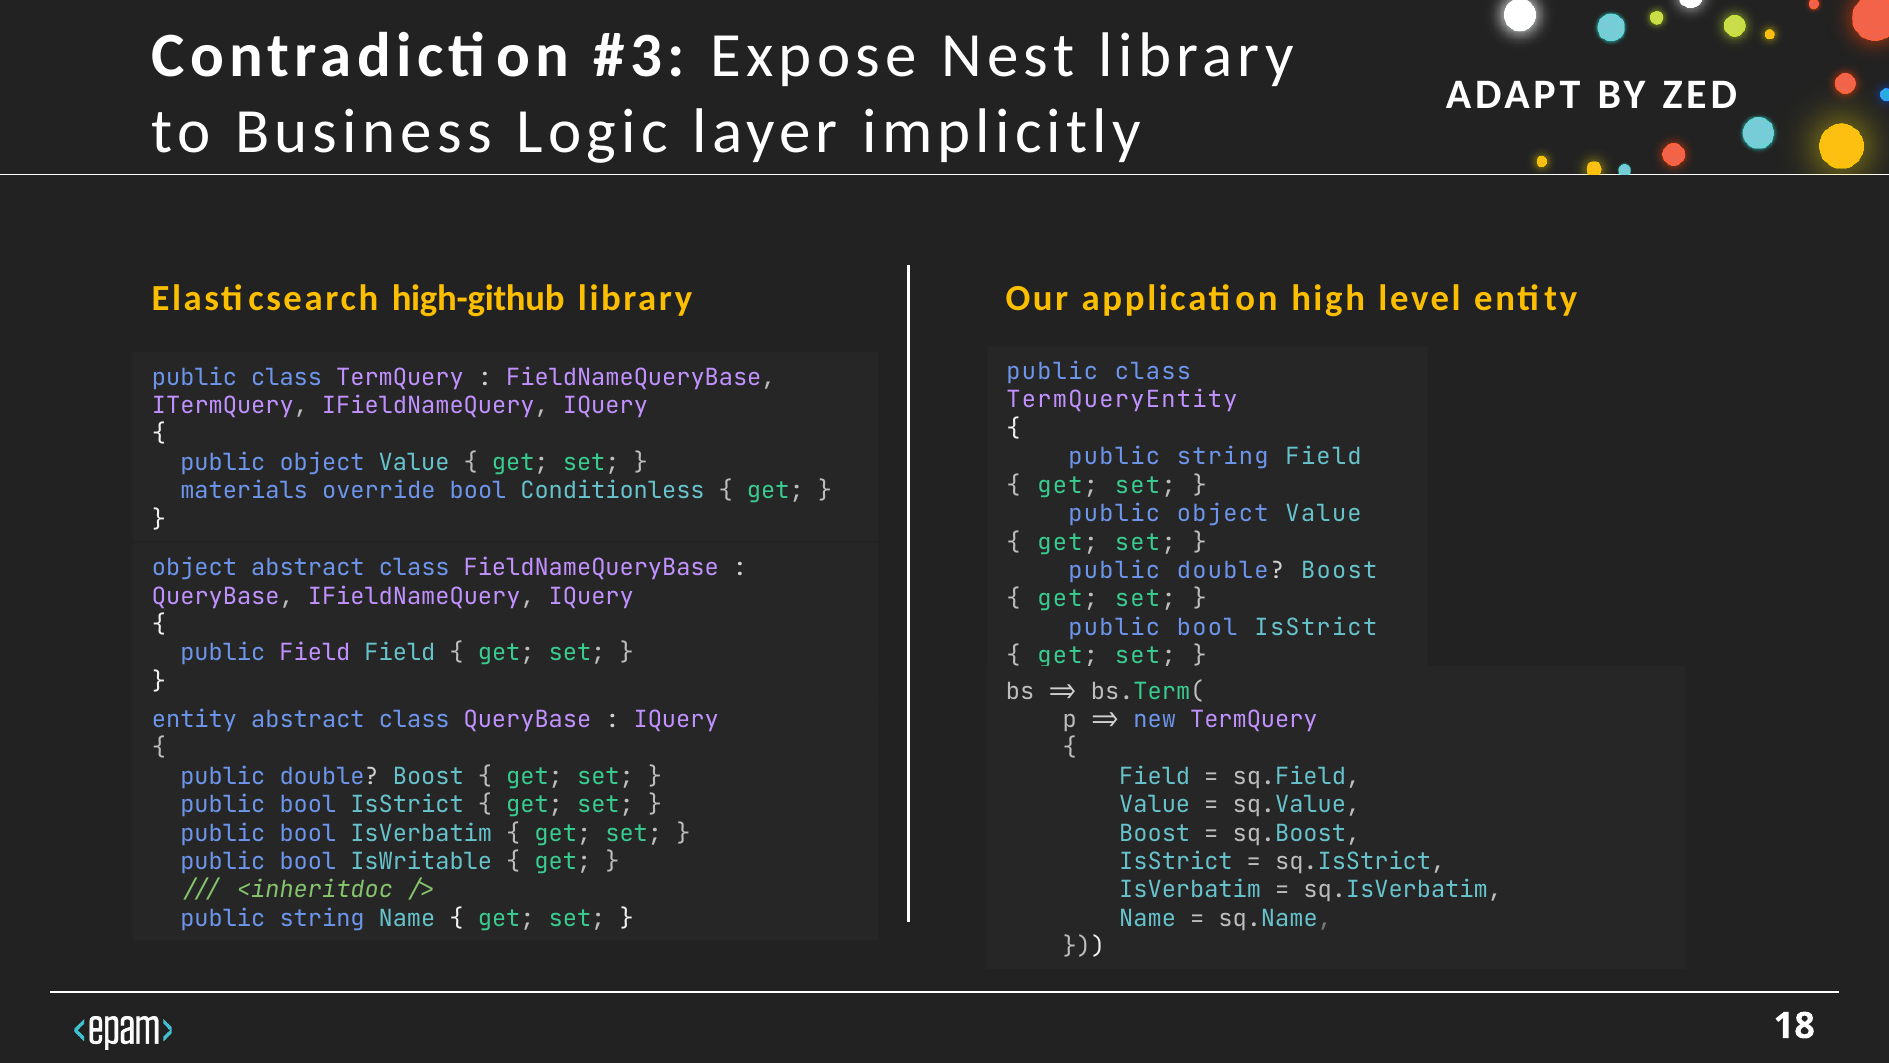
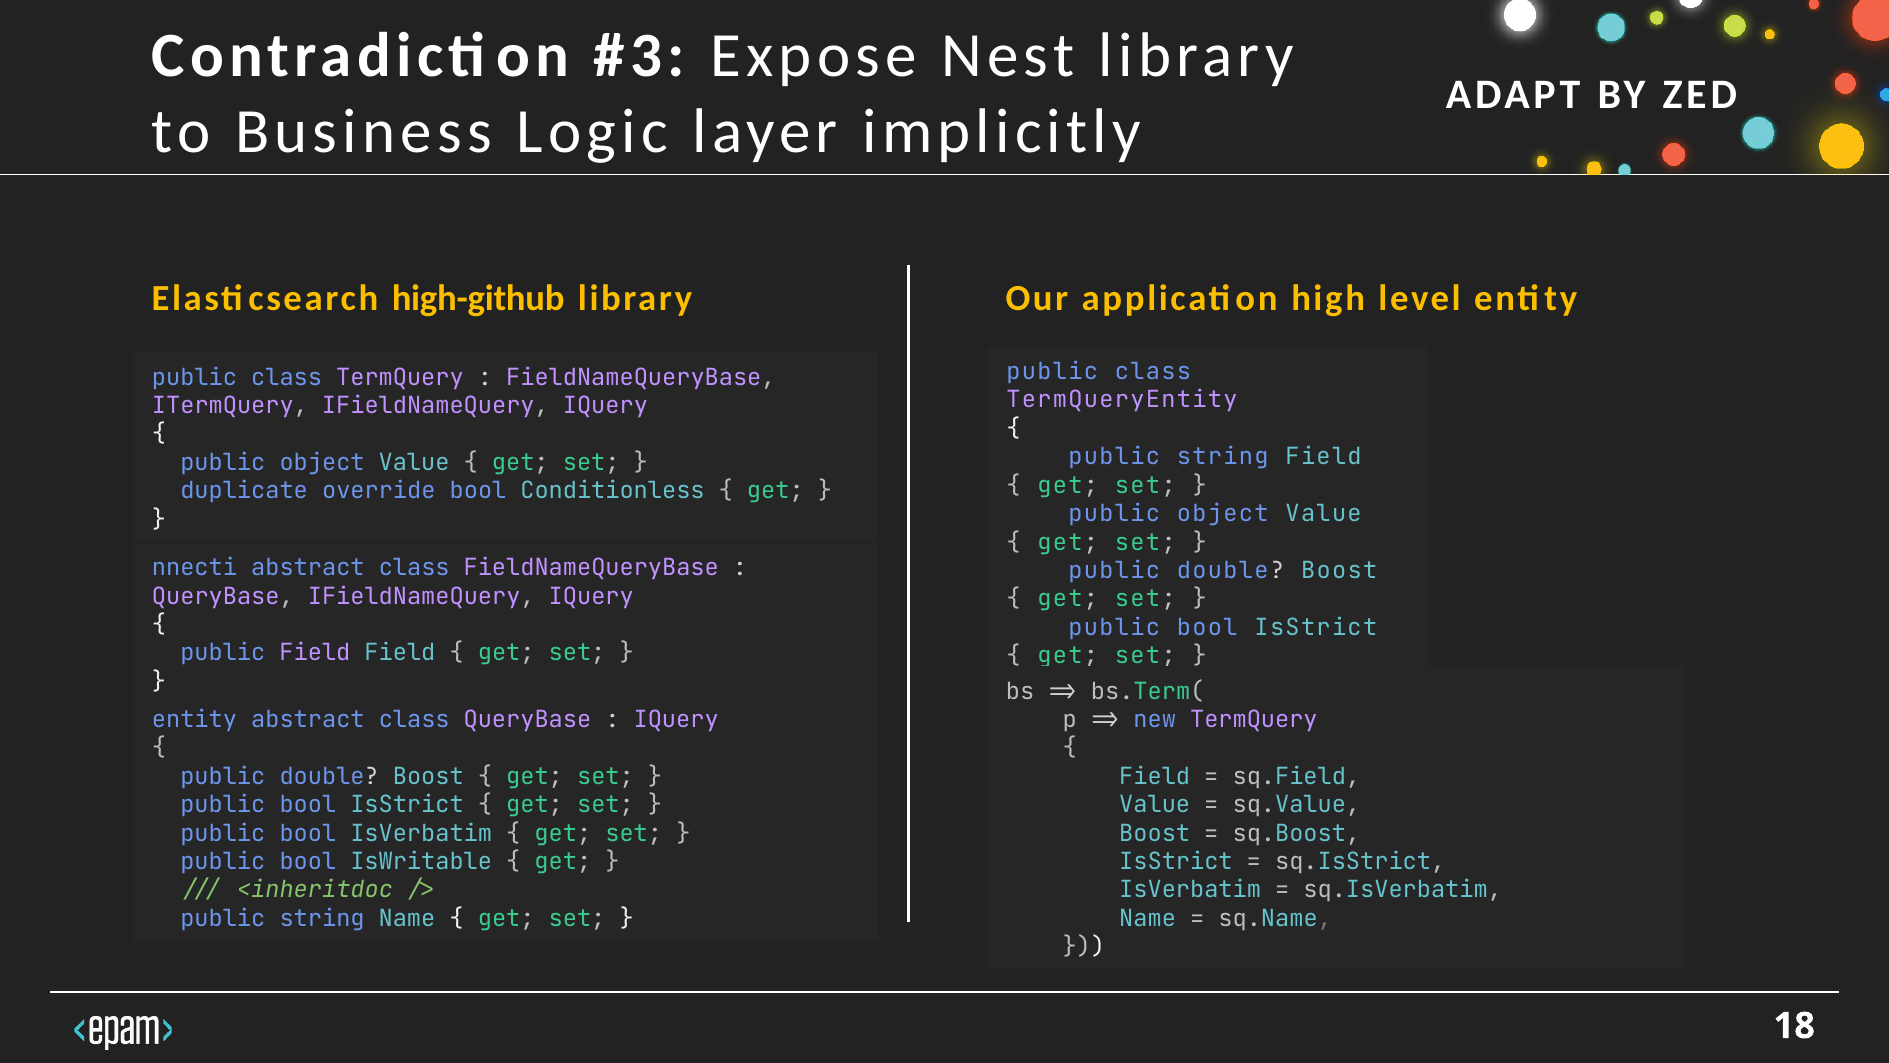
materials: materials -> duplicate
object at (194, 568): object -> nnecti
